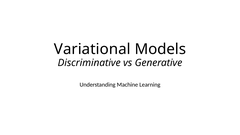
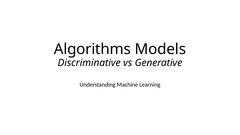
Variational: Variational -> Algorithms
